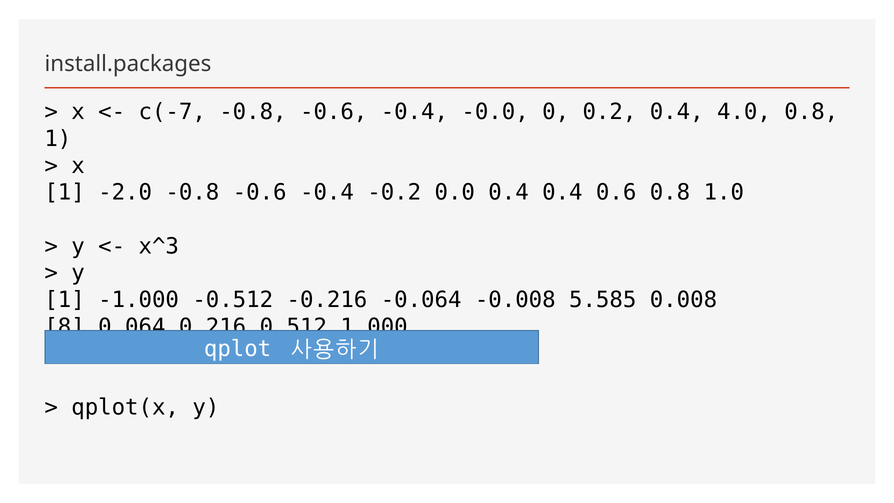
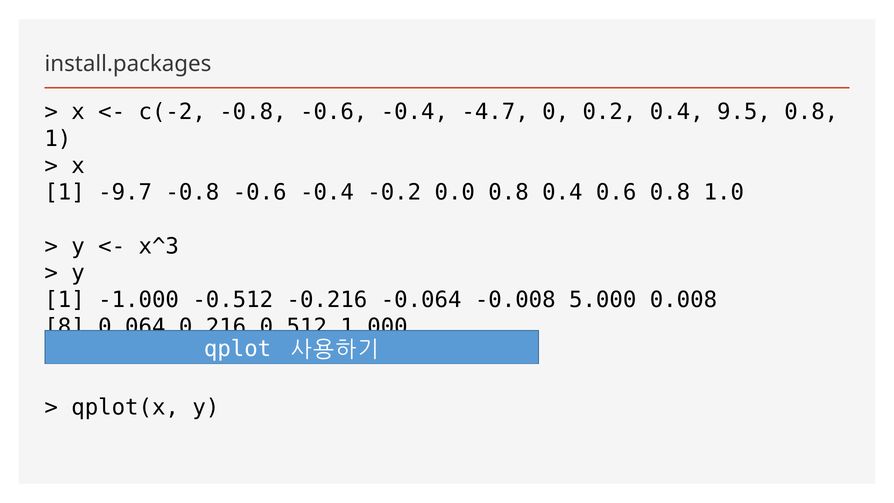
c(-7: c(-7 -> c(-2
-0.0: -0.0 -> -4.7
4.0: 4.0 -> 9.5
-2.0: -2.0 -> -9.7
0.0 0.4: 0.4 -> 0.8
5.585: 5.585 -> 5.000
